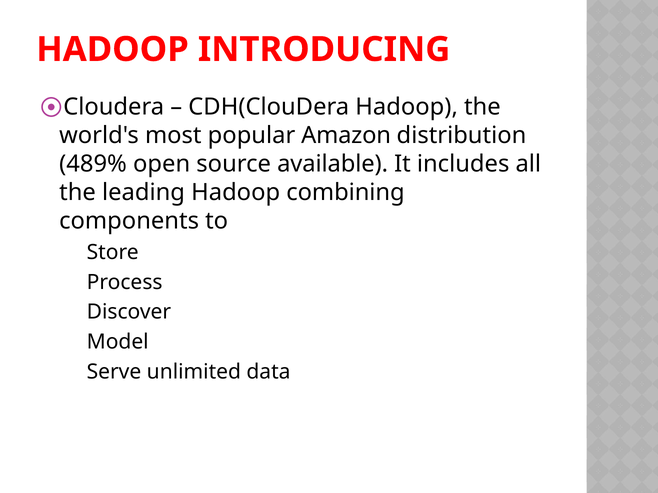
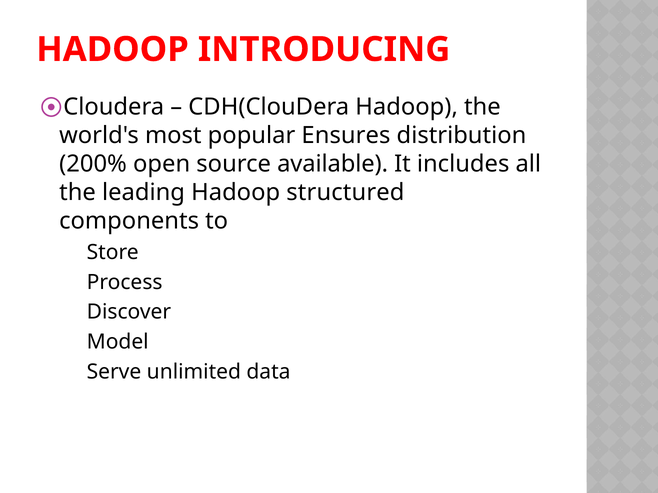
Amazon: Amazon -> Ensures
489%: 489% -> 200%
combining: combining -> structured
